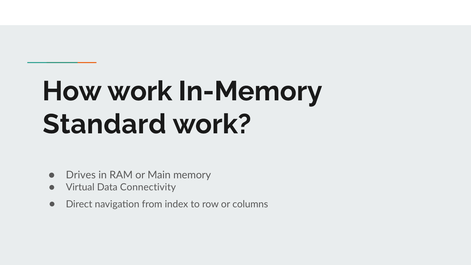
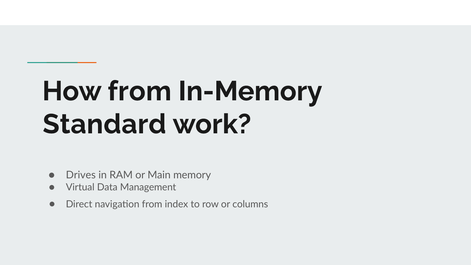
How work: work -> from
Connectivity: Connectivity -> Management
